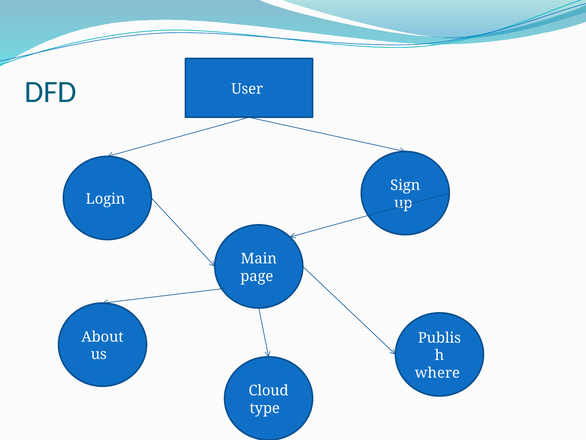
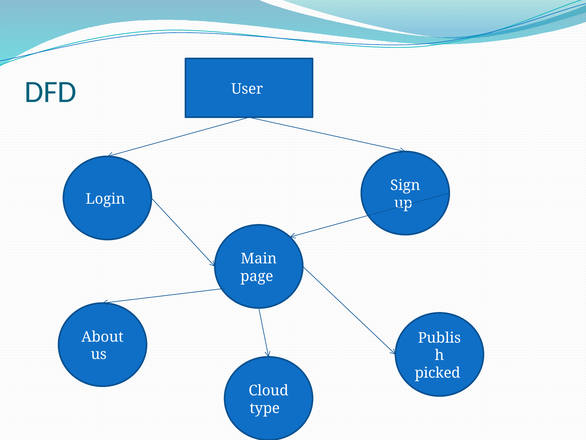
where: where -> picked
